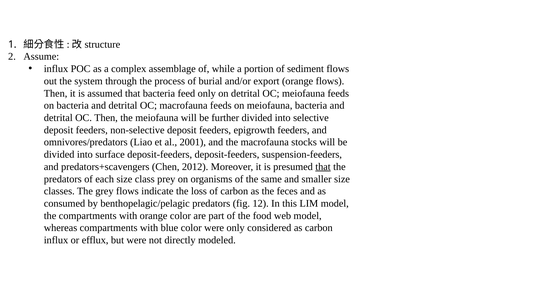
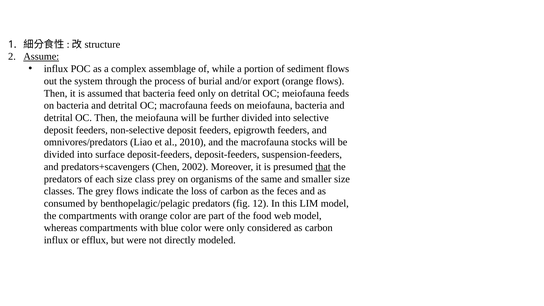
Assume underline: none -> present
2001: 2001 -> 2010
2012: 2012 -> 2002
